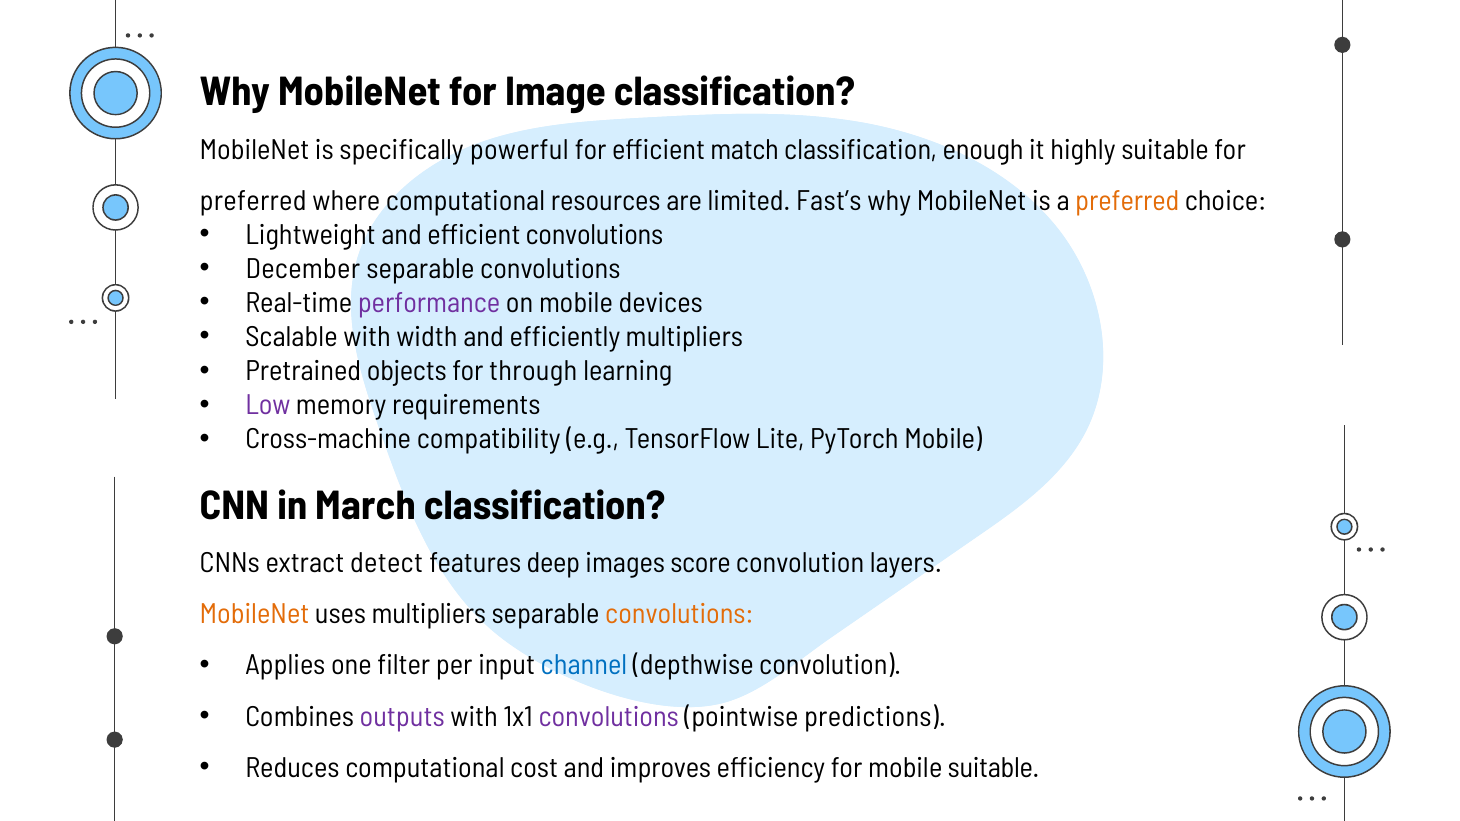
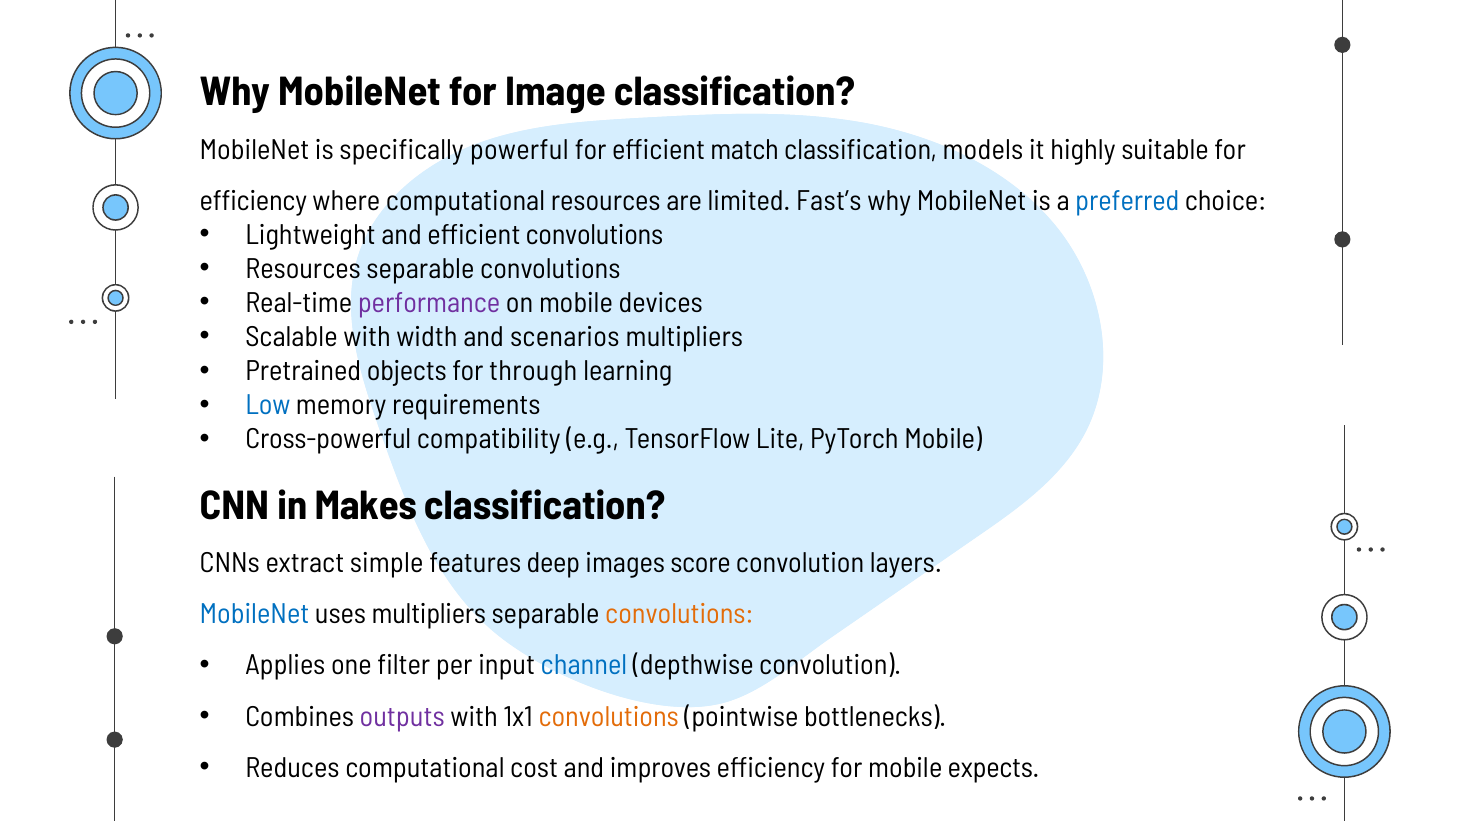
enough: enough -> models
preferred at (253, 201): preferred -> efficiency
preferred at (1127, 201) colour: orange -> blue
December at (303, 269): December -> Resources
efficiently: efficiently -> scenarios
Low colour: purple -> blue
Cross-machine: Cross-machine -> Cross-powerful
March: March -> Makes
detect: detect -> simple
MobileNet at (255, 615) colour: orange -> blue
convolutions at (609, 717) colour: purple -> orange
predictions: predictions -> bottlenecks
mobile suitable: suitable -> expects
